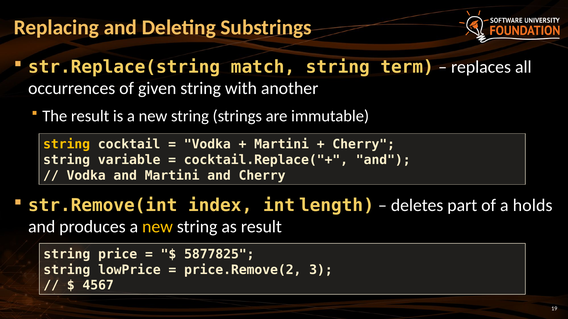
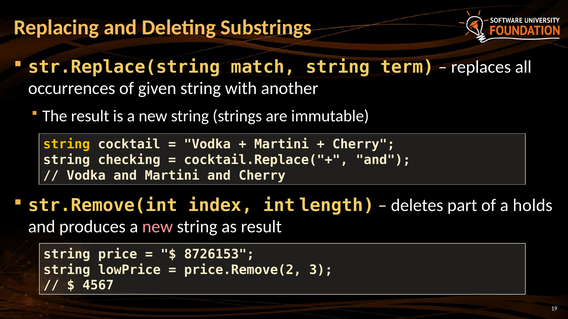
variable: variable -> checking
new at (158, 227) colour: yellow -> pink
5877825: 5877825 -> 8726153
